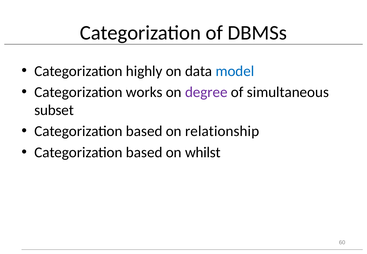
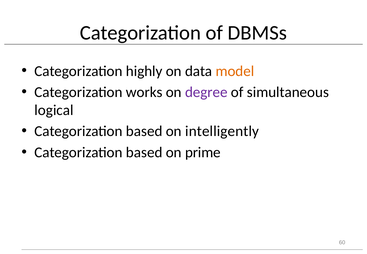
model colour: blue -> orange
subset: subset -> logical
relationship: relationship -> intelligently
whilst: whilst -> prime
